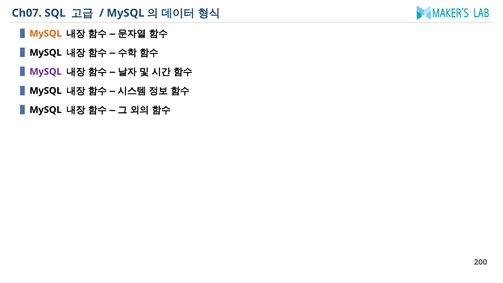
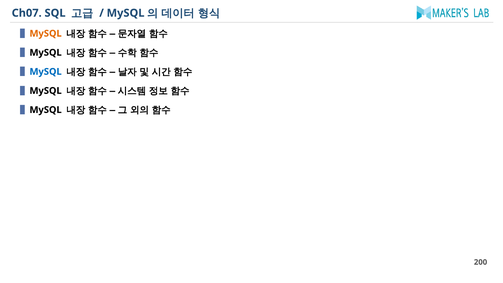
MySQL at (46, 72) colour: purple -> blue
